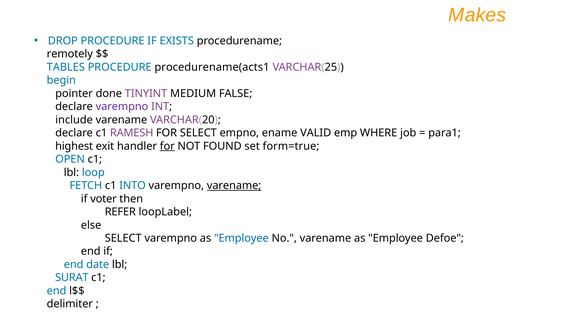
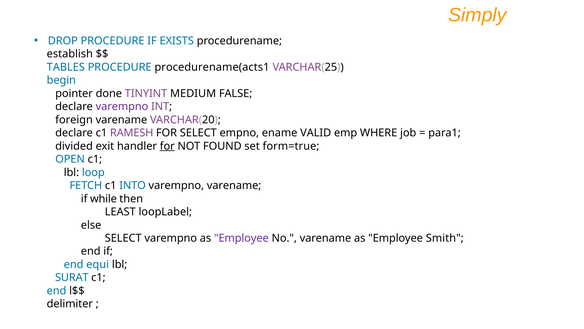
Makes: Makes -> Simply
remotely: remotely -> establish
include: include -> foreign
highest: highest -> divided
varename at (234, 185) underline: present -> none
voter: voter -> while
REFER: REFER -> LEAST
Employee at (241, 238) colour: blue -> purple
Defoe: Defoe -> Smith
date: date -> equi
